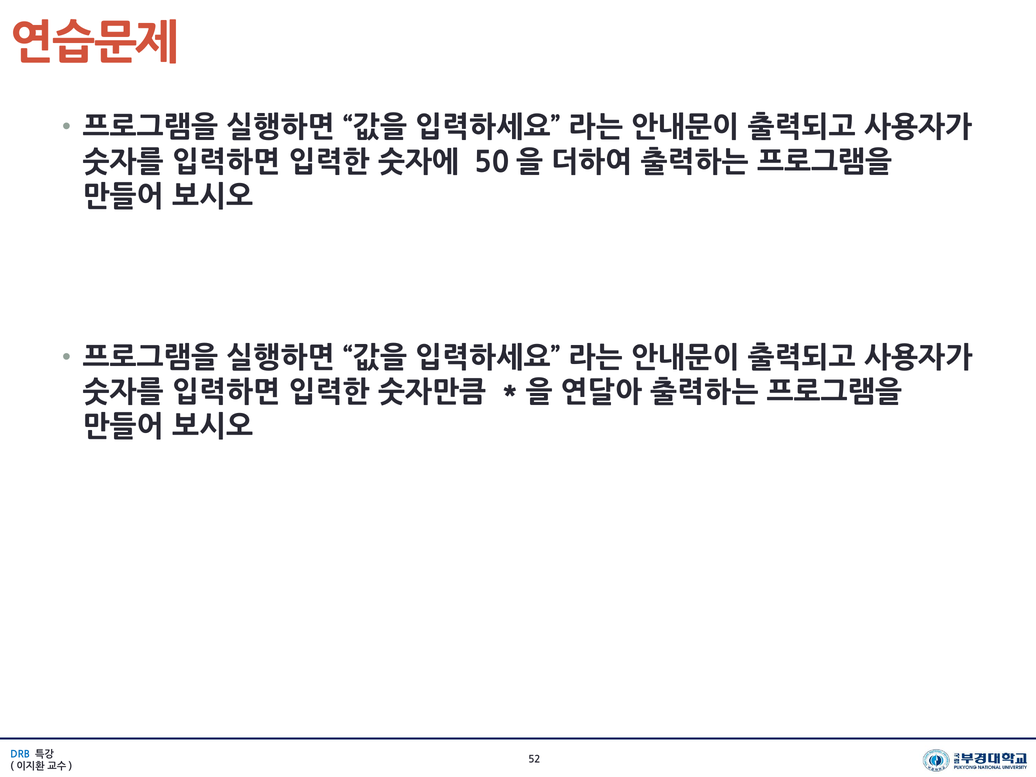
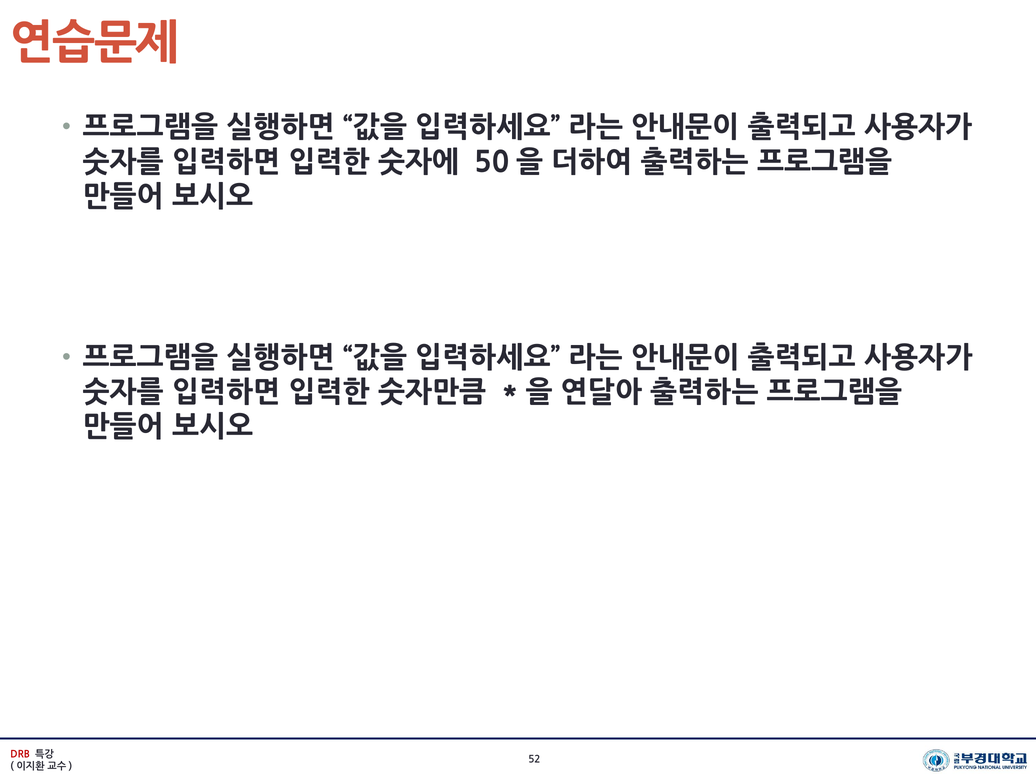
DRB colour: blue -> red
